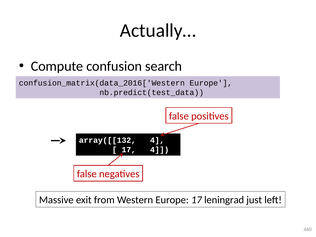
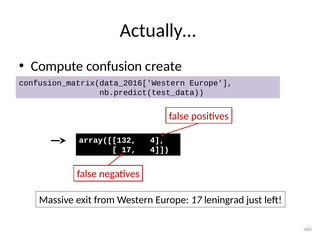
search: search -> create
